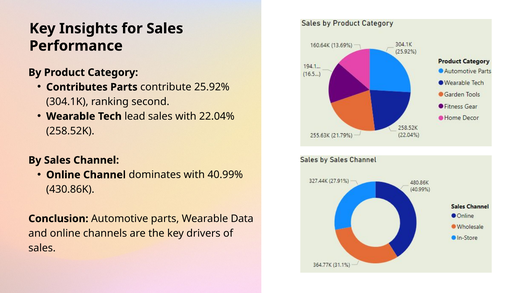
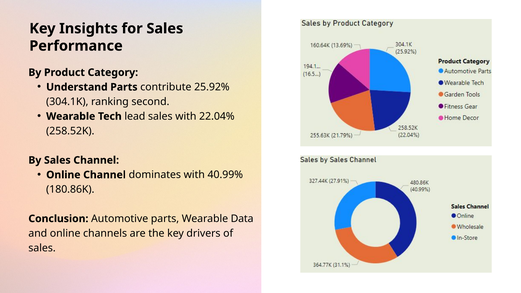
Contributes: Contributes -> Understand
430.86K: 430.86K -> 180.86K
